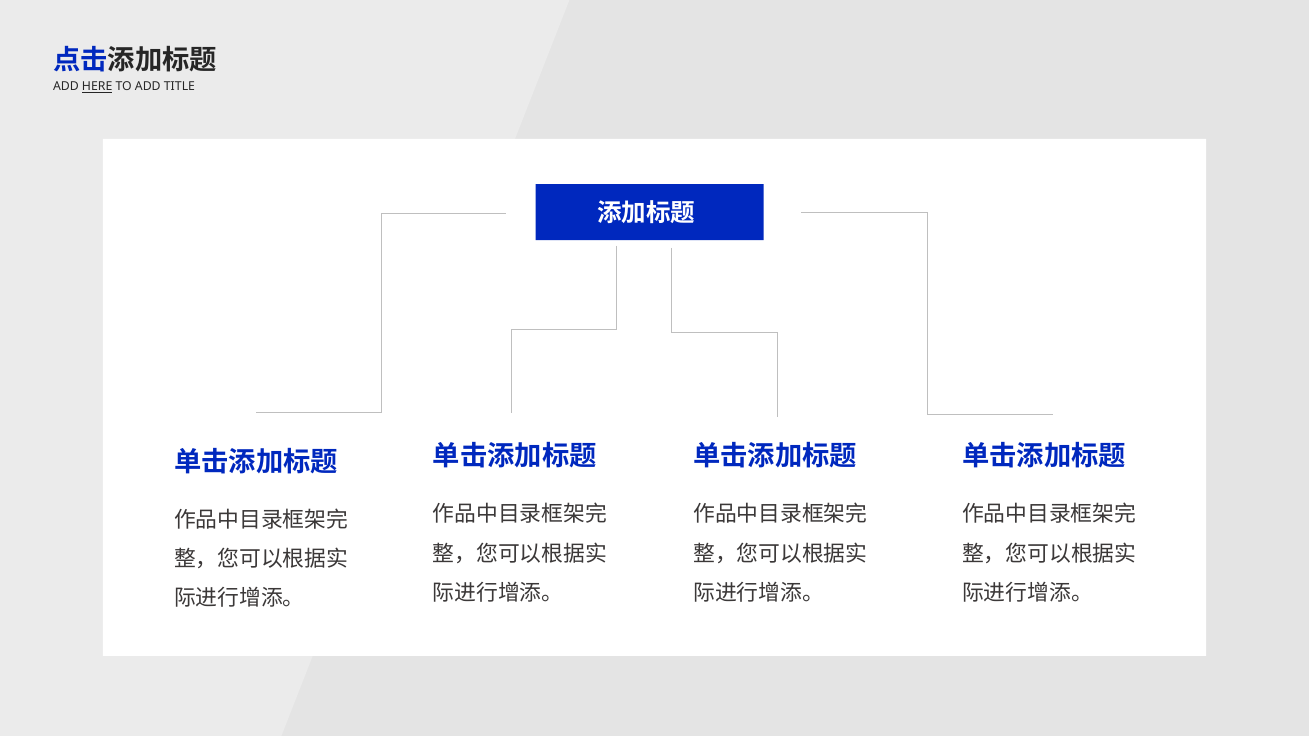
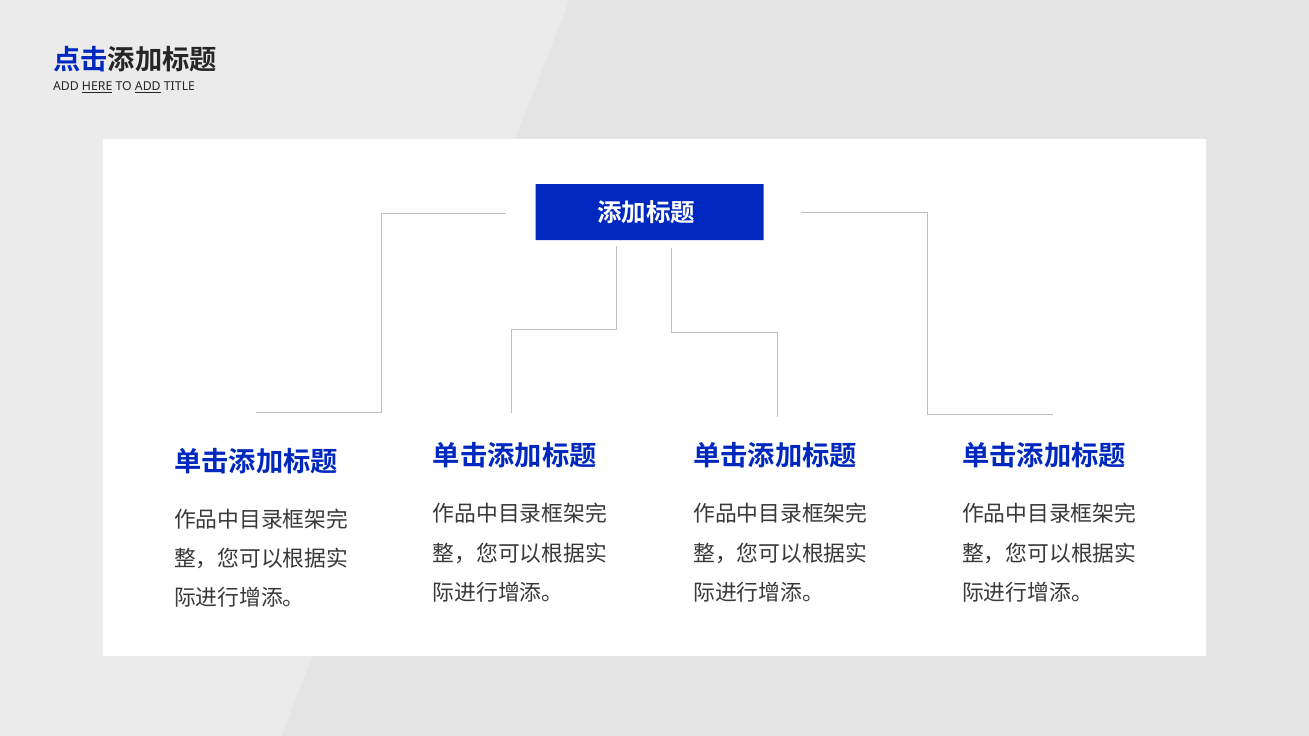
ADD at (148, 87) underline: none -> present
